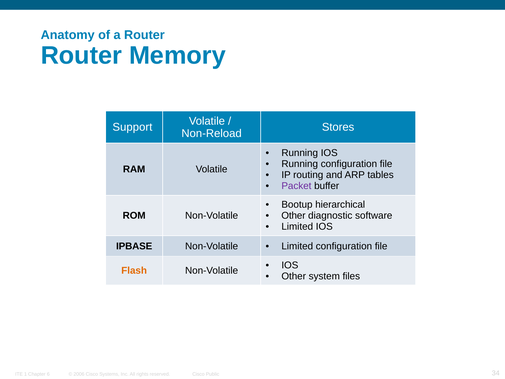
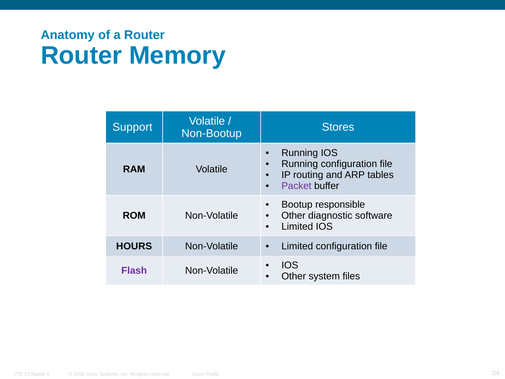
Non-Reload: Non-Reload -> Non-Bootup
hierarchical: hierarchical -> responsible
IPBASE: IPBASE -> HOURS
Flash colour: orange -> purple
